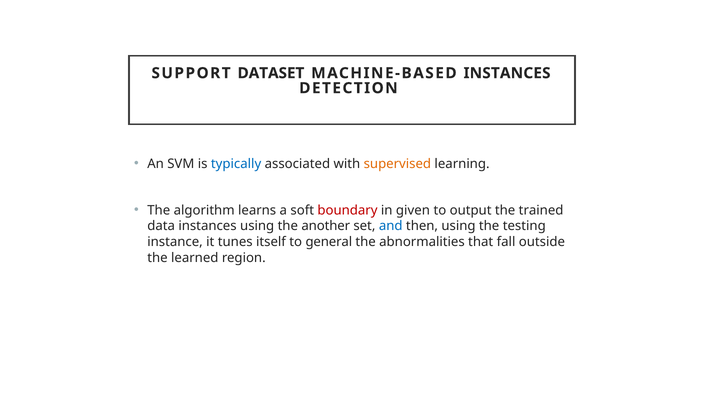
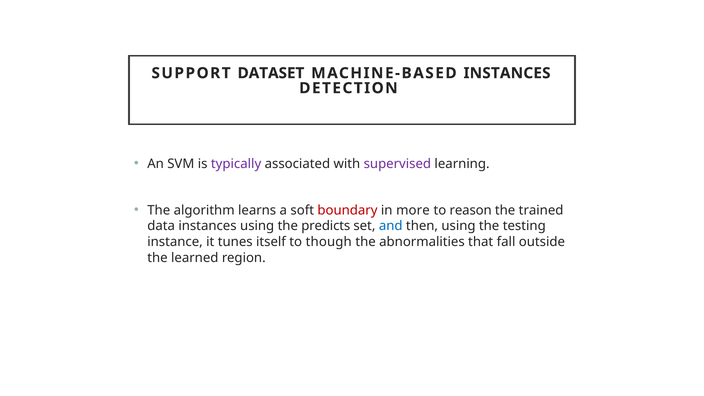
typically colour: blue -> purple
supervised colour: orange -> purple
given: given -> more
output: output -> reason
another: another -> predicts
general: general -> though
